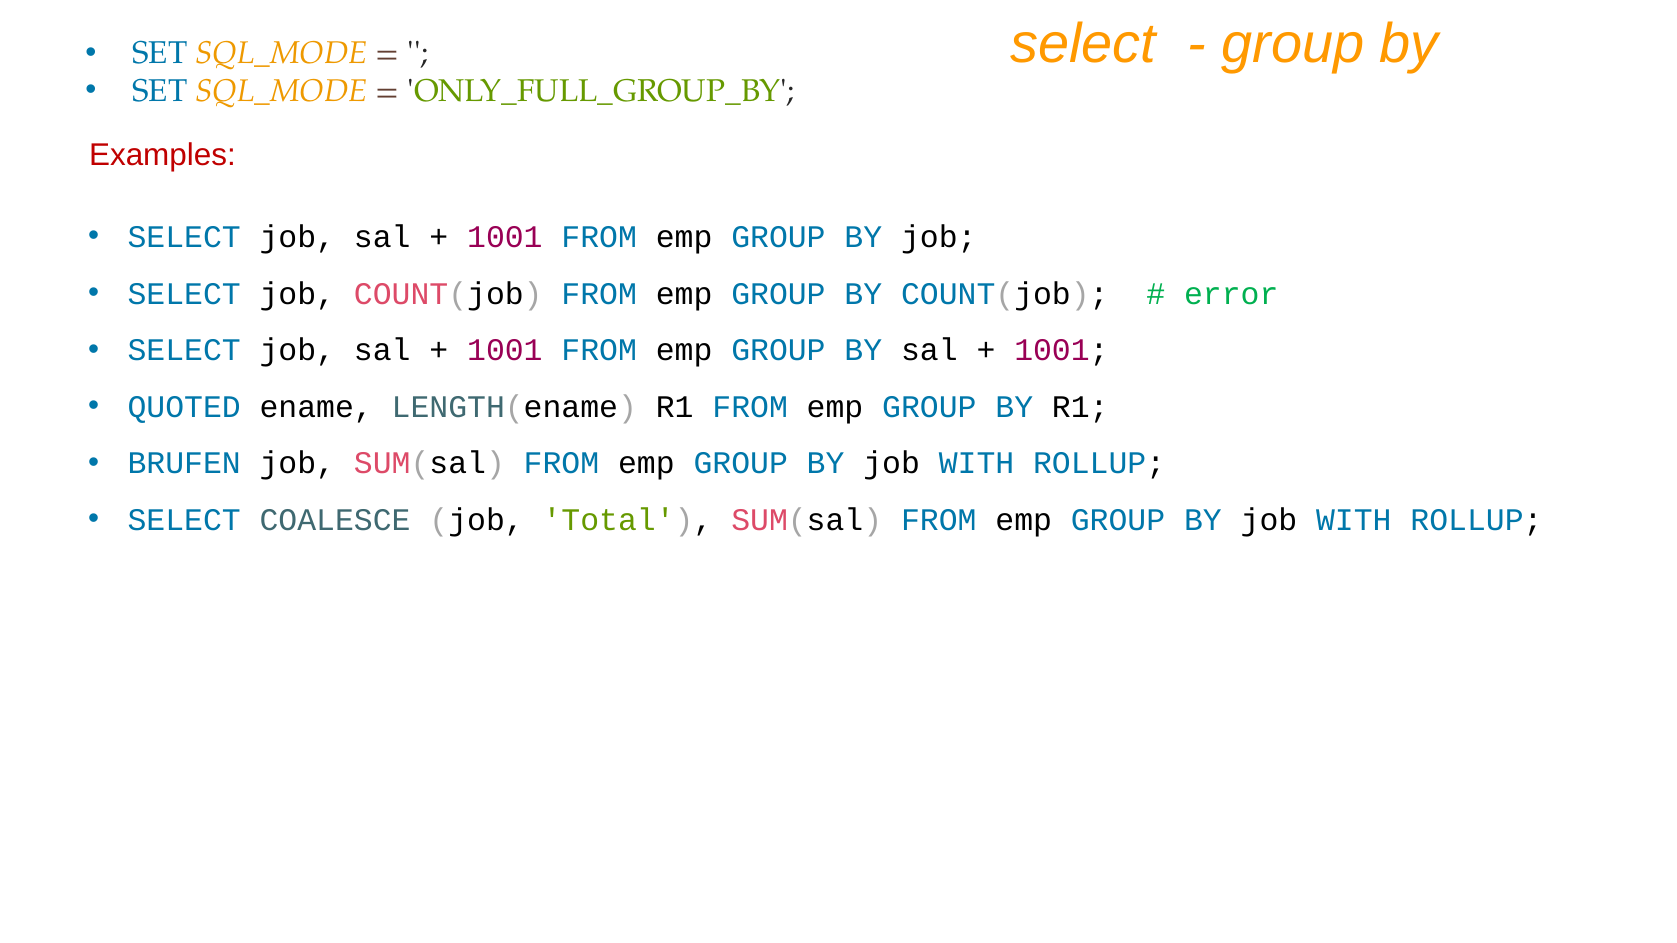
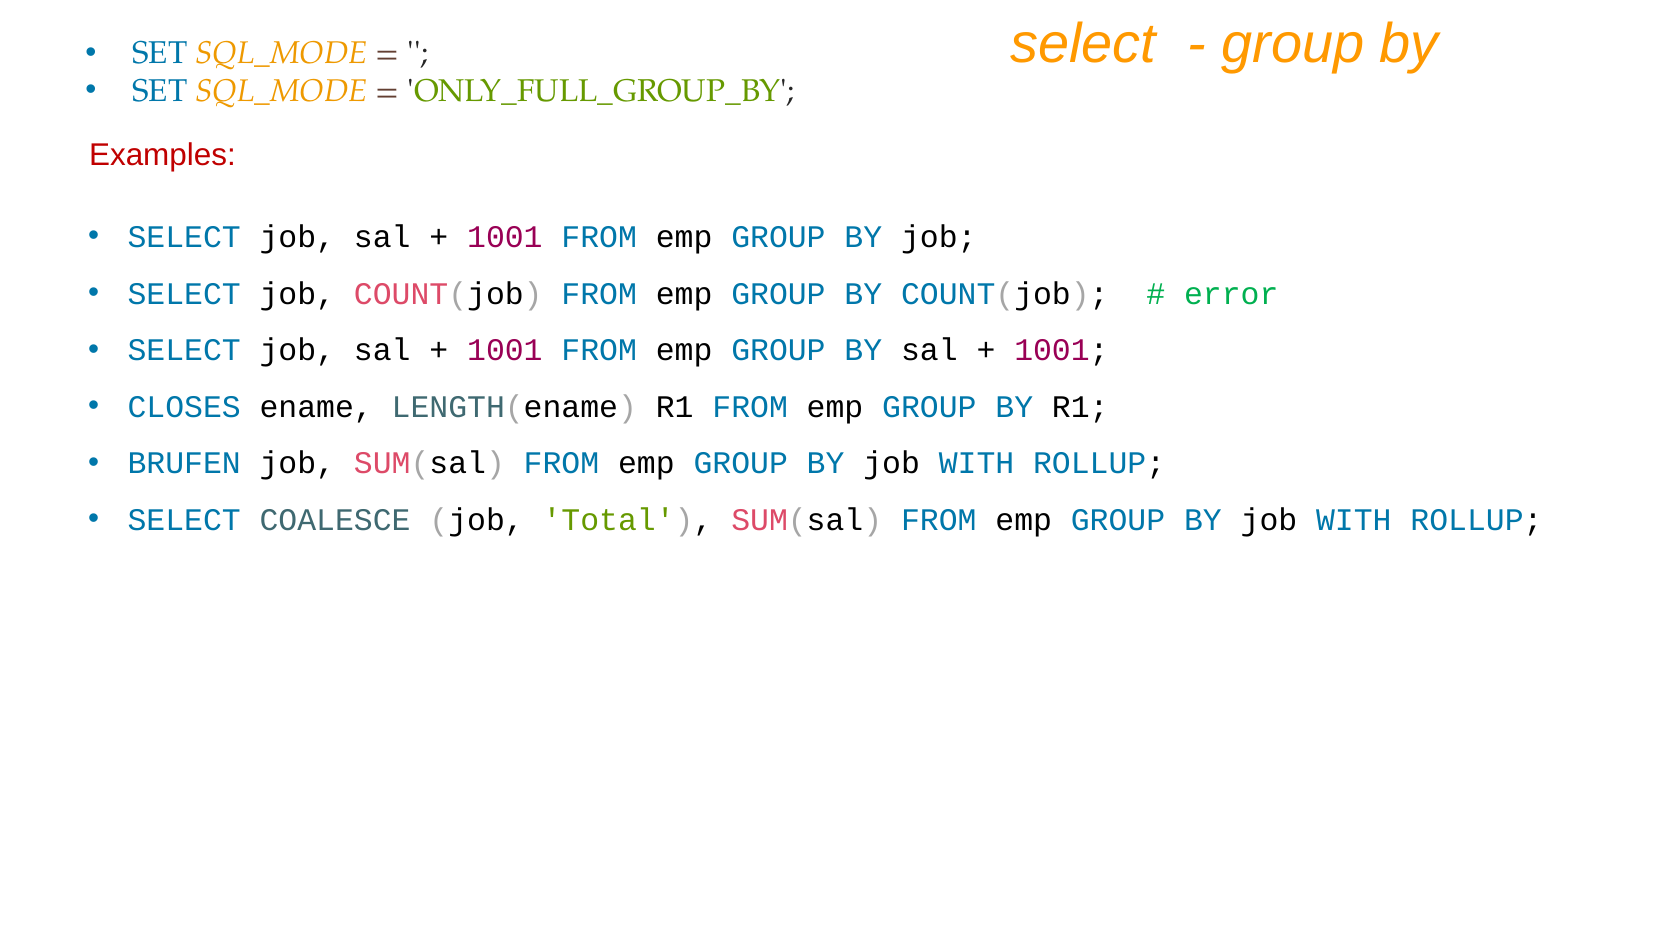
QUOTED: QUOTED -> CLOSES
